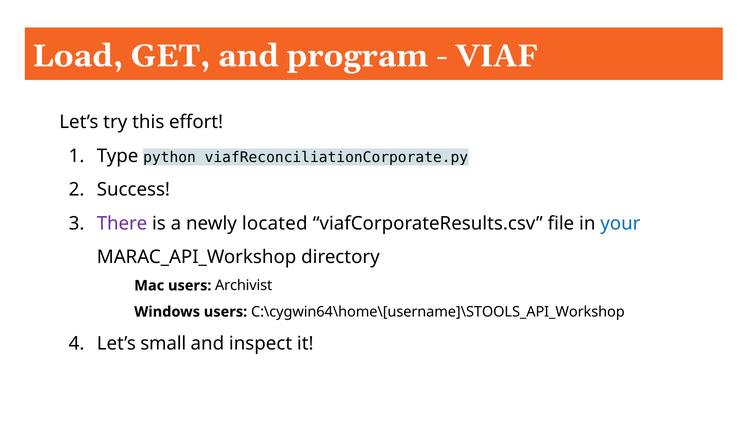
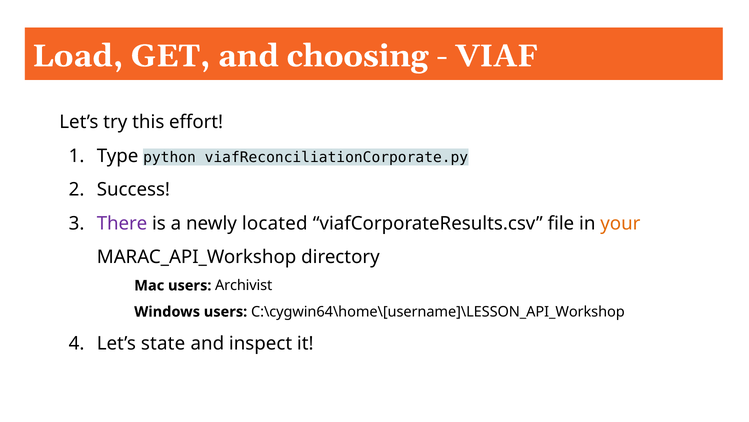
program: program -> choosing
your colour: blue -> orange
C:\cygwin64\home\[username]\STOOLS_API_Workshop: C:\cygwin64\home\[username]\STOOLS_API_Workshop -> C:\cygwin64\home\[username]\LESSON_API_Workshop
small: small -> state
